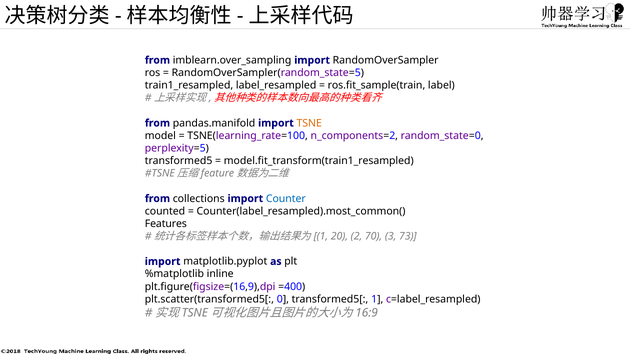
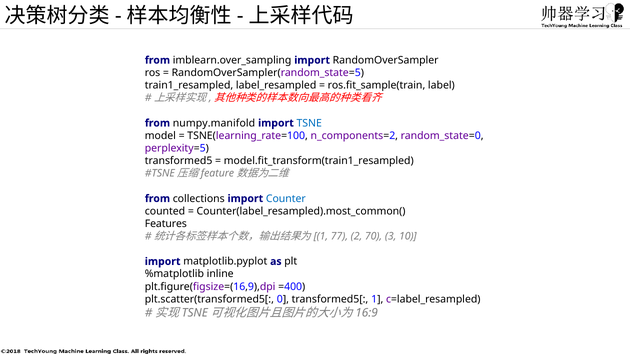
pandas.manifold: pandas.manifold -> numpy.manifold
TSNE colour: orange -> blue
20: 20 -> 77
73: 73 -> 10
